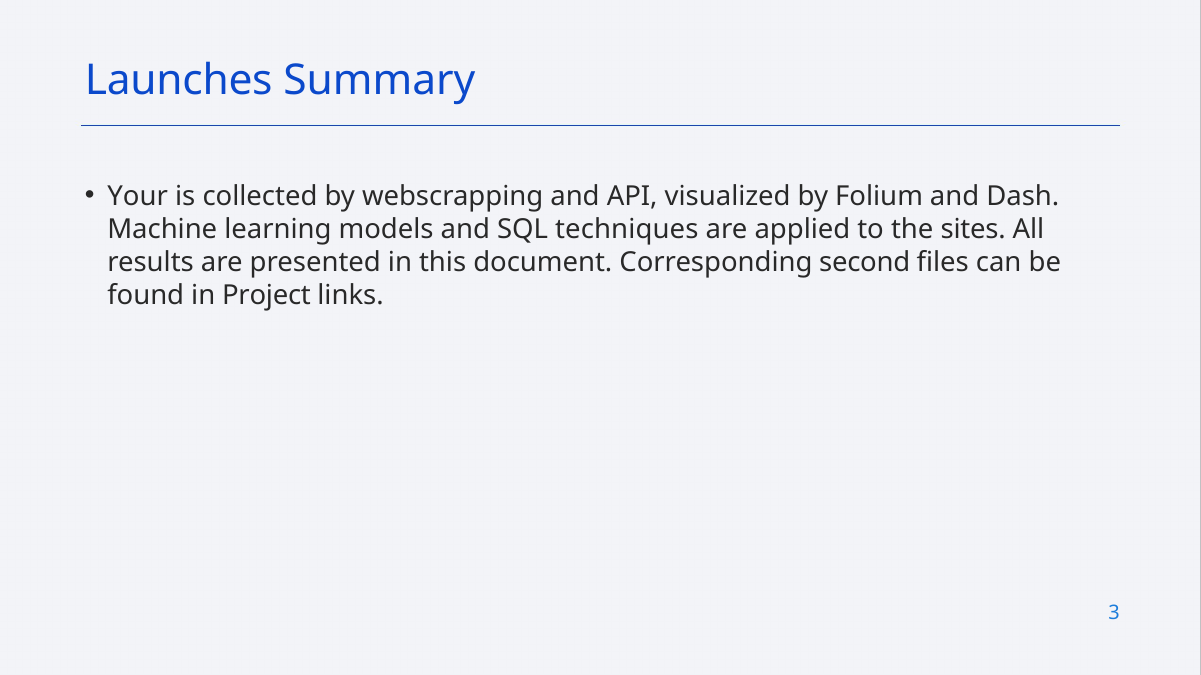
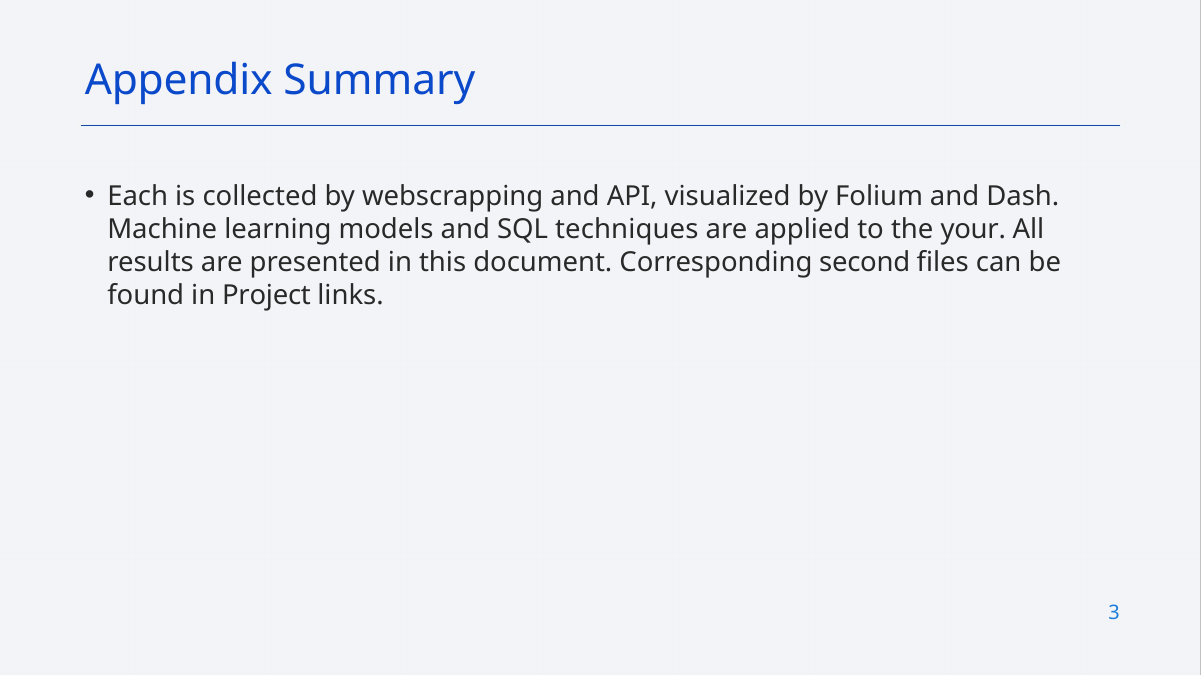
Launches: Launches -> Appendix
Your: Your -> Each
sites: sites -> your
